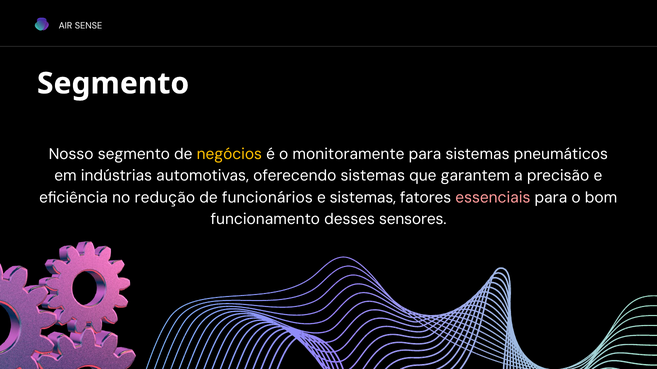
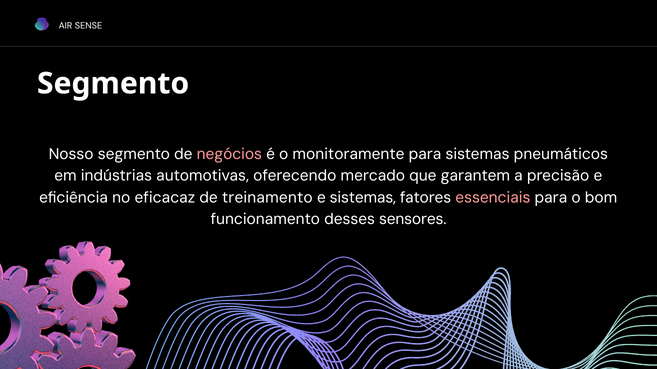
negócios colour: yellow -> pink
oferecendo sistemas: sistemas -> mercado
redução: redução -> eficacaz
funcionários: funcionários -> treinamento
